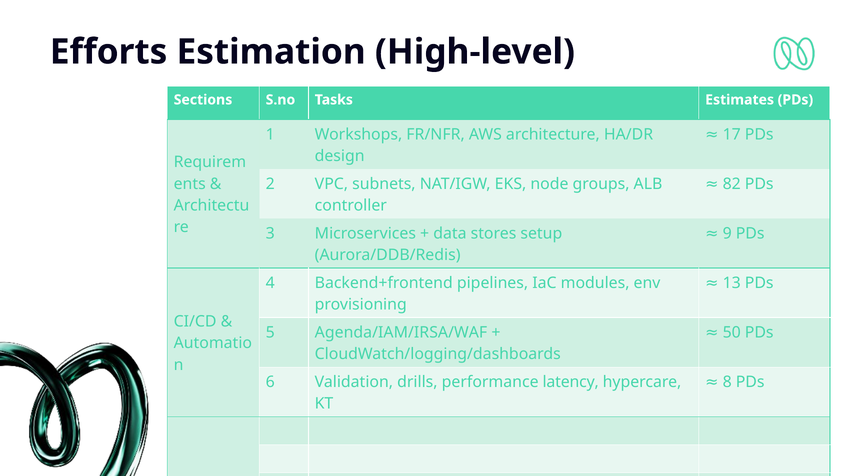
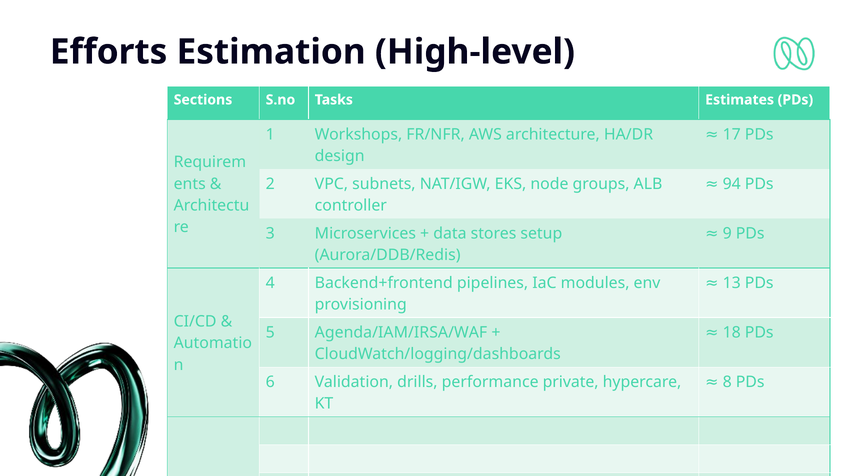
82: 82 -> 94
50: 50 -> 18
latency: latency -> private
